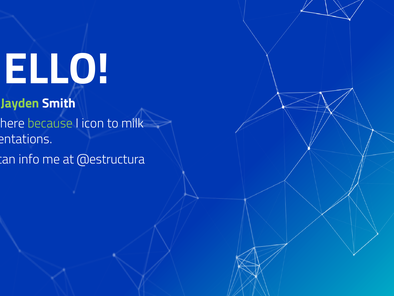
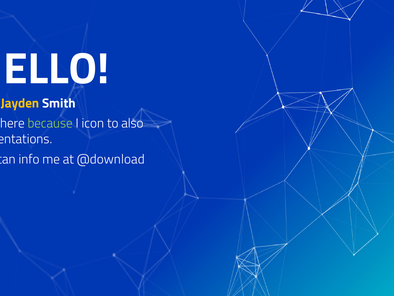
Jayden colour: light green -> yellow
milk: milk -> also
@estructura: @estructura -> @download
